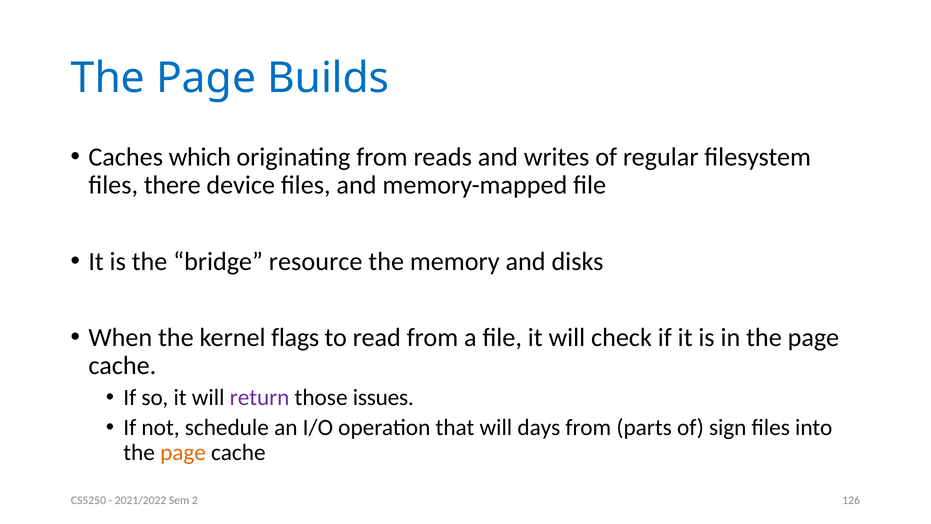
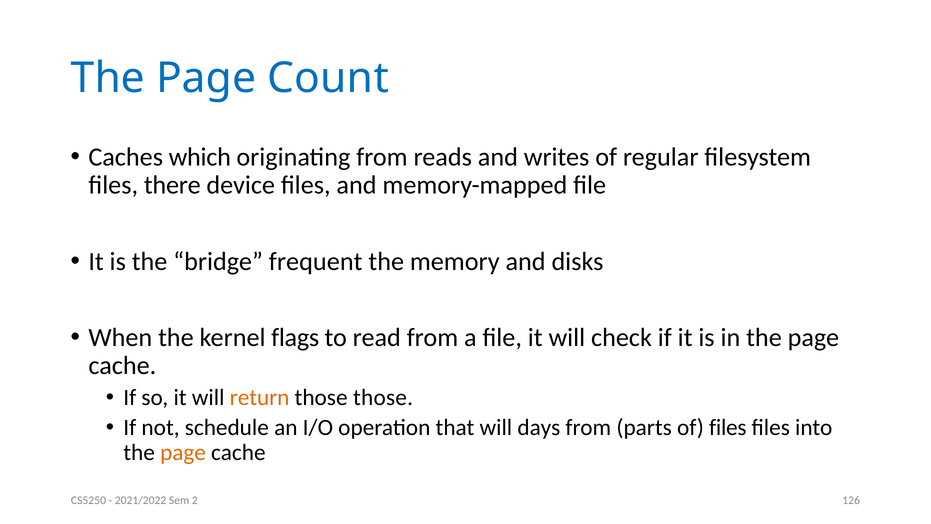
Builds: Builds -> Count
resource: resource -> frequent
return colour: purple -> orange
those issues: issues -> those
of sign: sign -> files
